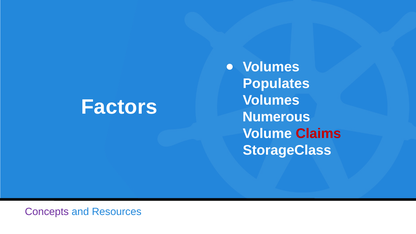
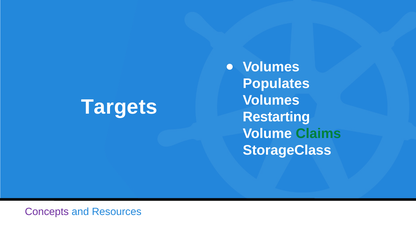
Factors: Factors -> Targets
Numerous: Numerous -> Restarting
Claims colour: red -> green
